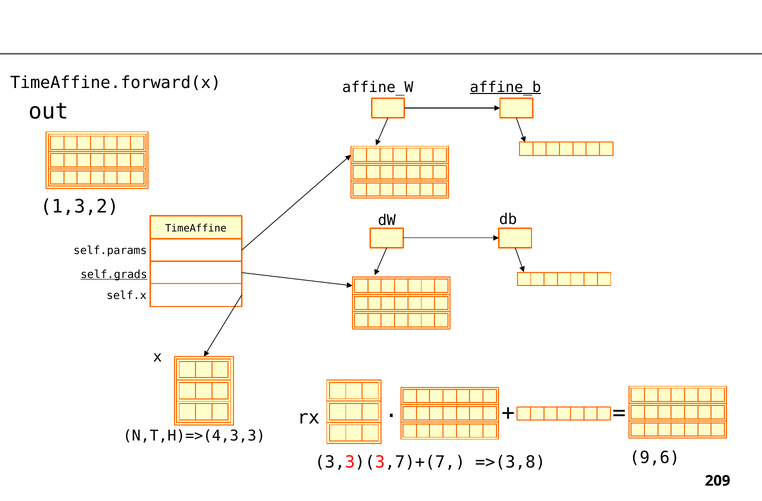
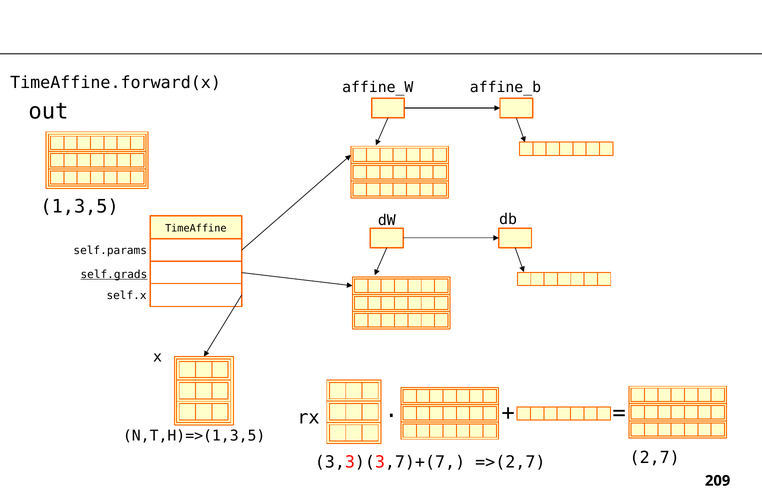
affine_b underline: present -> none
1,3,2: 1,3,2 -> 1,3,5
N,T,H)=>(4,3,3: N,T,H)=>(4,3,3 -> N,T,H)=>(1,3,5
9,6: 9,6 -> 2,7
=>(3,8: =>(3,8 -> =>(2,7
